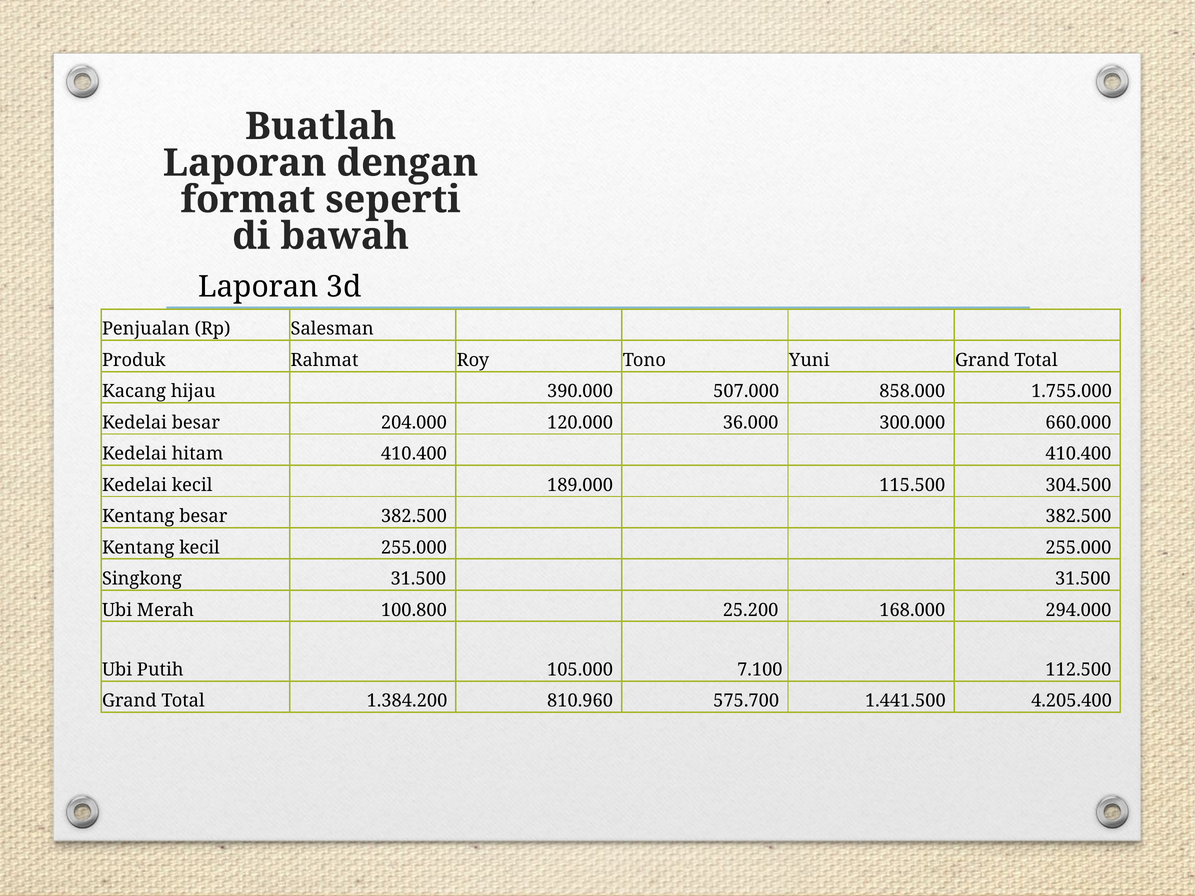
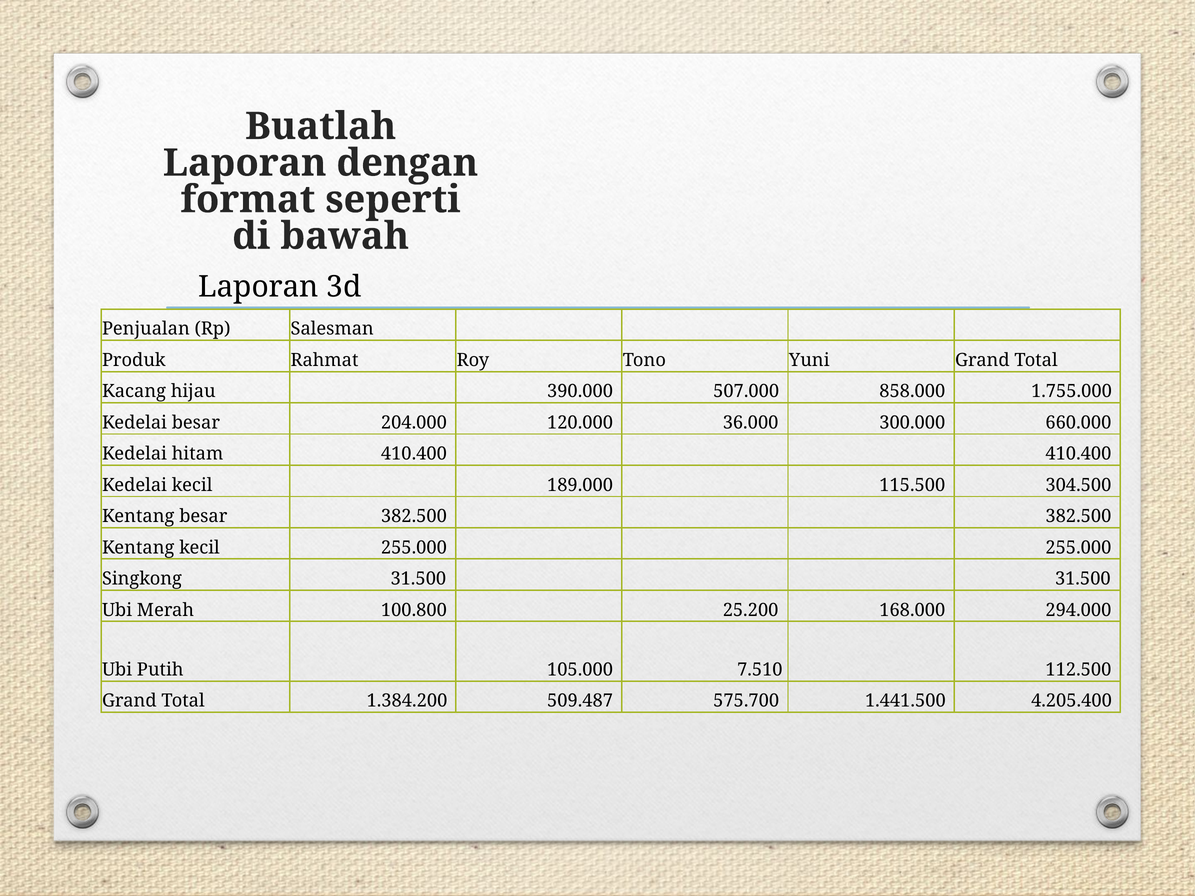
7.100: 7.100 -> 7.510
810.960: 810.960 -> 509.487
